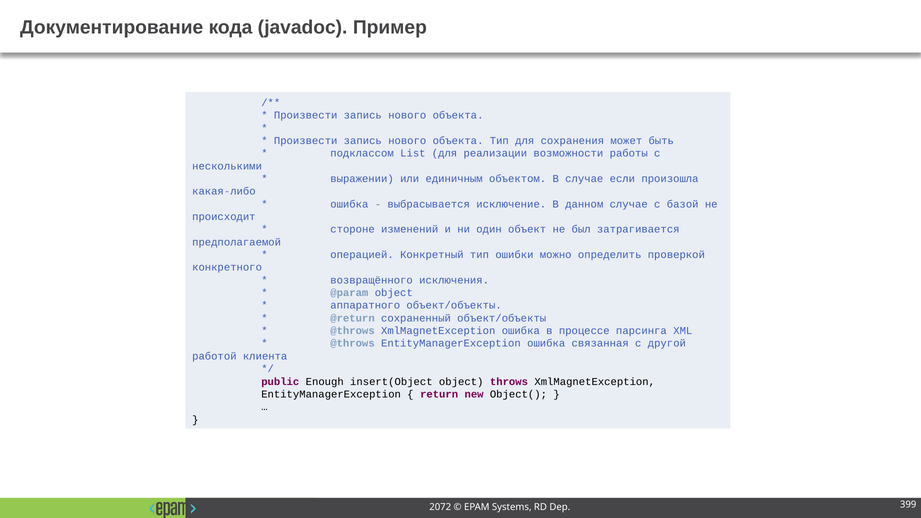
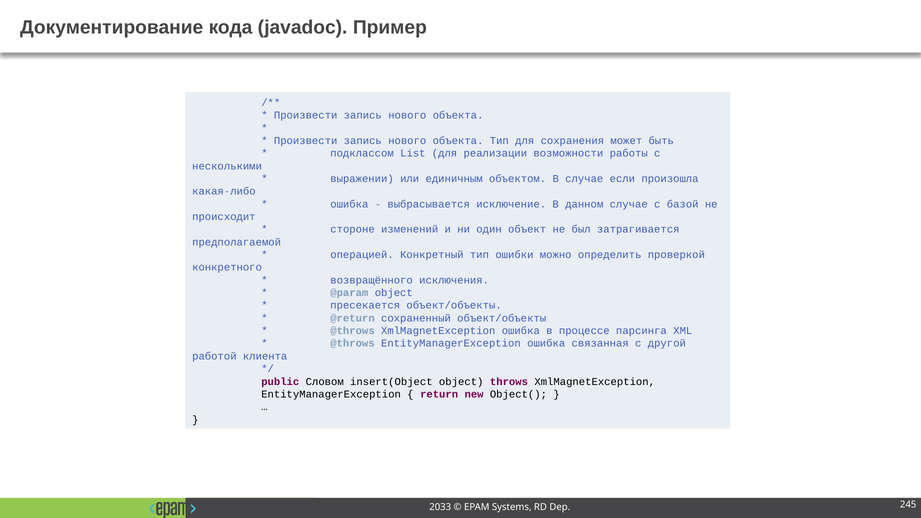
аппаратного: аппаратного -> пресекается
Enough: Enough -> Словом
2072: 2072 -> 2033
399: 399 -> 245
